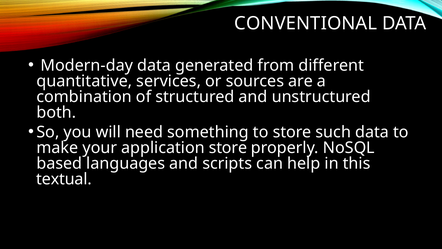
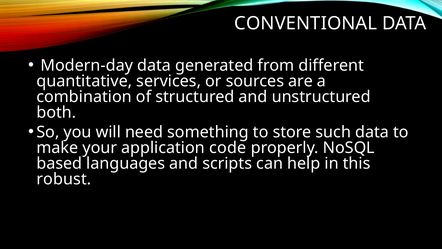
application store: store -> code
textual: textual -> robust
